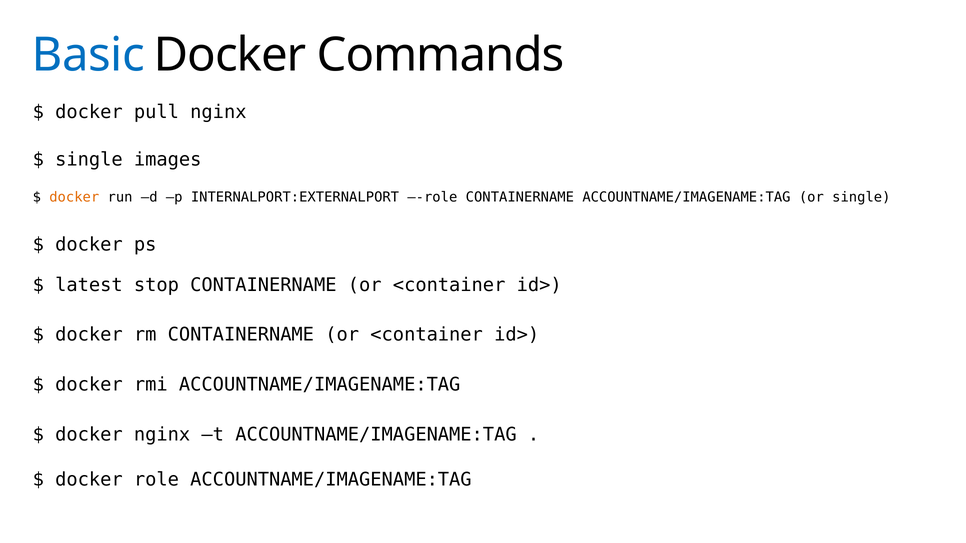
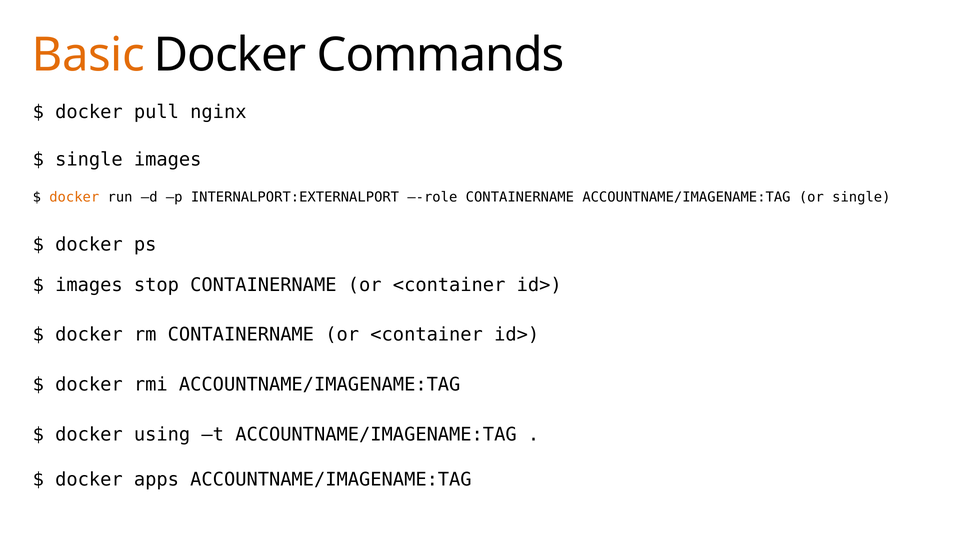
Basic colour: blue -> orange
latest at (89, 285): latest -> images
docker nginx: nginx -> using
role: role -> apps
